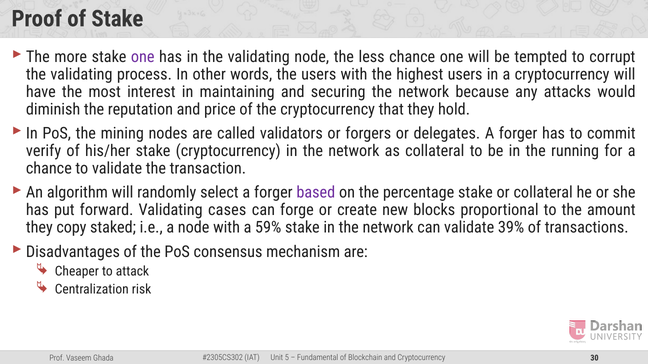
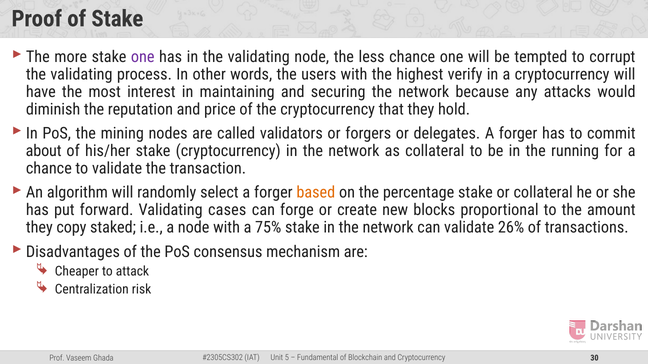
highest users: users -> verify
verify: verify -> about
based colour: purple -> orange
59%: 59% -> 75%
39%: 39% -> 26%
